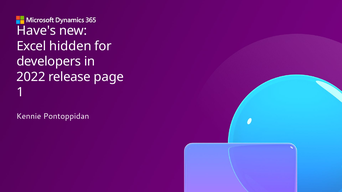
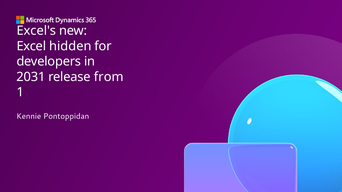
Have's: Have's -> Excel's
2022: 2022 -> 2031
page: page -> from
